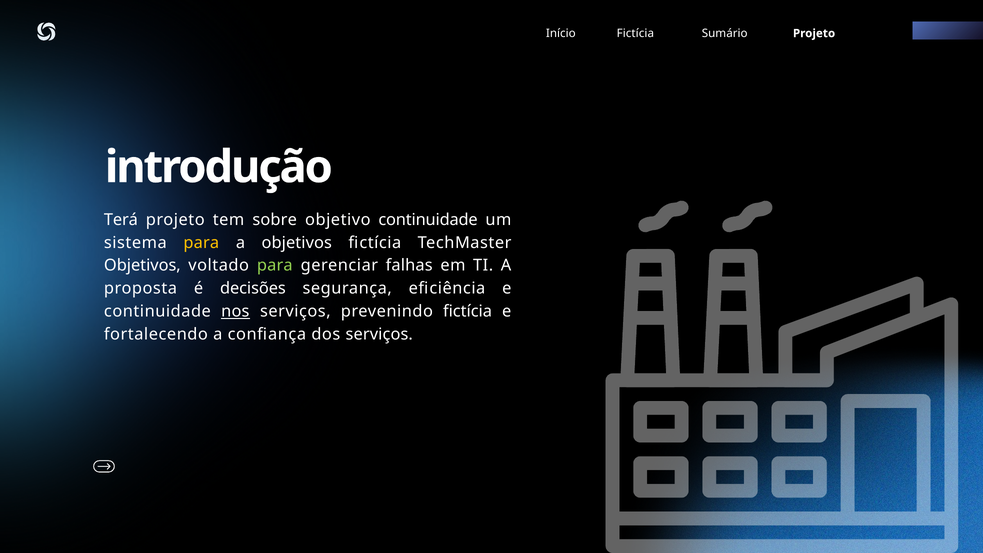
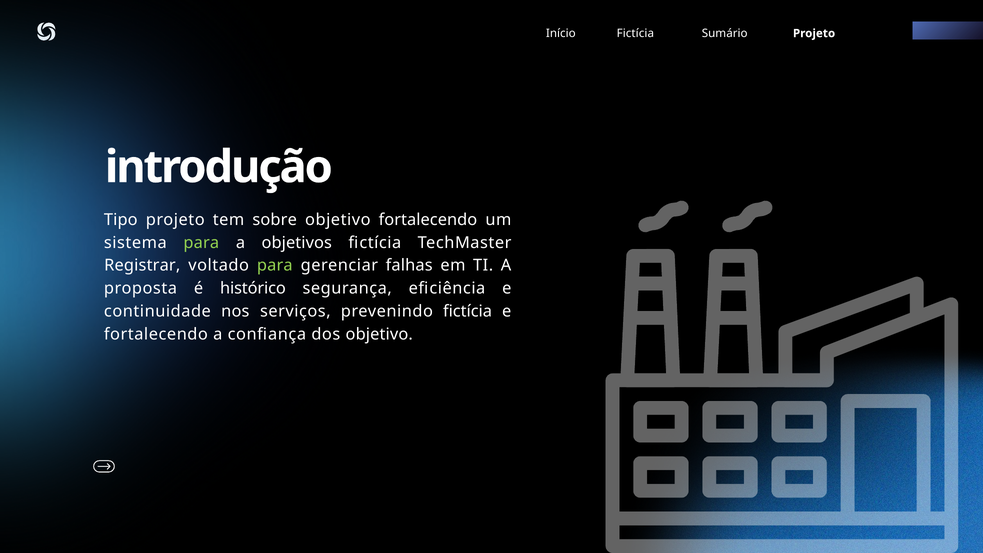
Terá: Terá -> Tipo
objetivo continuidade: continuidade -> fortalecendo
para at (201, 243) colour: yellow -> light green
Objetivos at (142, 265): Objetivos -> Registrar
decisões: decisões -> histórico
nos underline: present -> none
dos serviços: serviços -> objetivo
